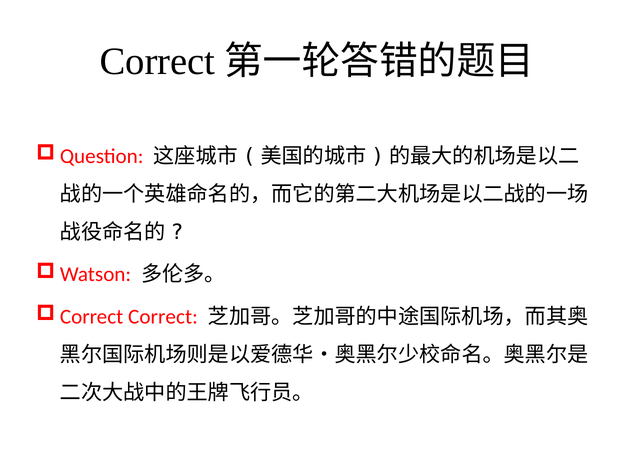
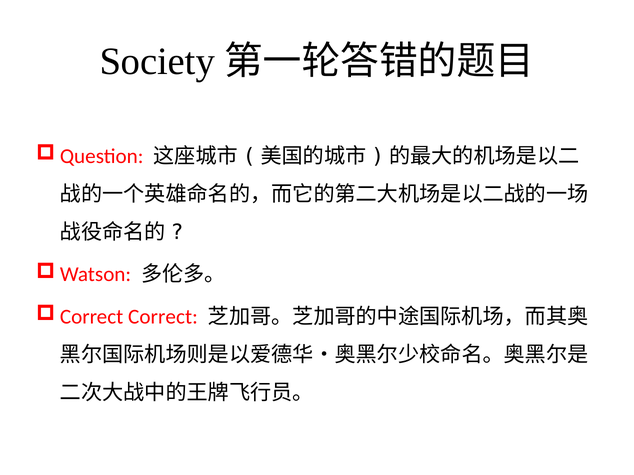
Correct at (157, 61): Correct -> Society
